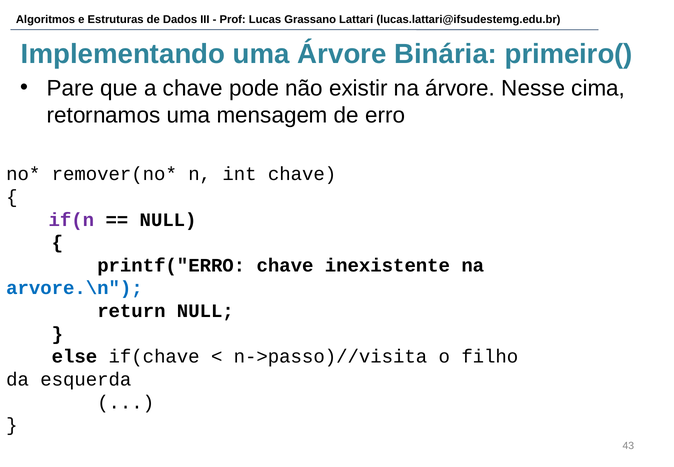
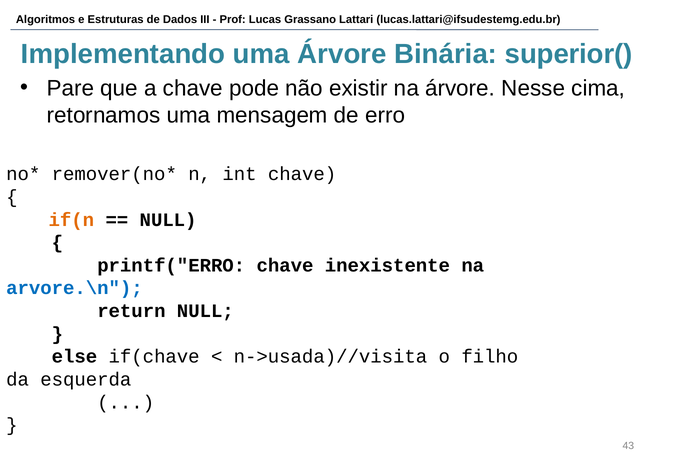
primeiro(: primeiro( -> superior(
if(n colour: purple -> orange
n->passo)//visita: n->passo)//visita -> n->usada)//visita
